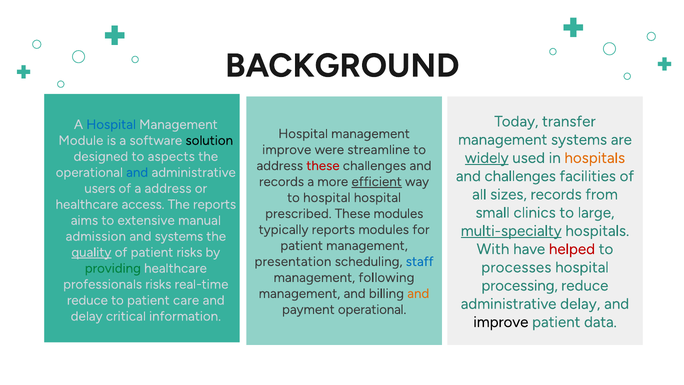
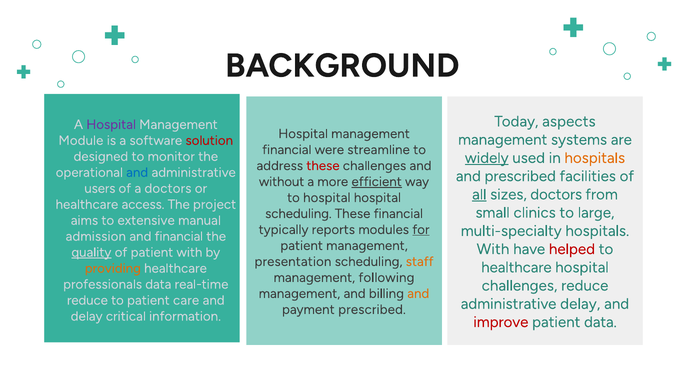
transfer: transfer -> aspects
Hospital at (111, 124) colour: blue -> purple
solution colour: black -> red
improve at (287, 150): improve -> financial
aspects: aspects -> monitor
and challenges: challenges -> prescribed
records at (282, 182): records -> without
a address: address -> doctors
all underline: none -> present
sizes records: records -> doctors
The reports: reports -> project
prescribed at (298, 213): prescribed -> scheduling
These modules: modules -> financial
for underline: none -> present
multi-specialty underline: present -> none
and systems: systems -> financial
patient risks: risks -> with
staff colour: blue -> orange
processes at (516, 267): processes -> healthcare
providing colour: green -> orange
professionals risks: risks -> data
processing at (520, 285): processing -> challenges
payment operational: operational -> prescribed
improve at (501, 322) colour: black -> red
